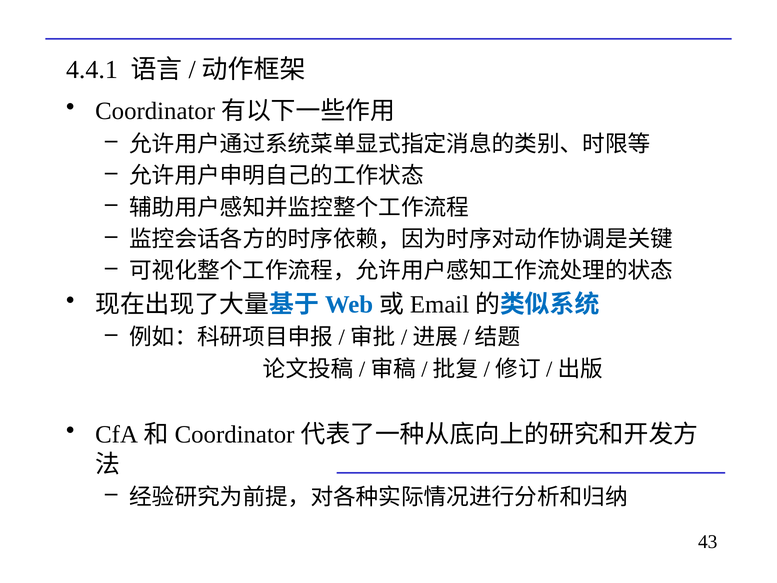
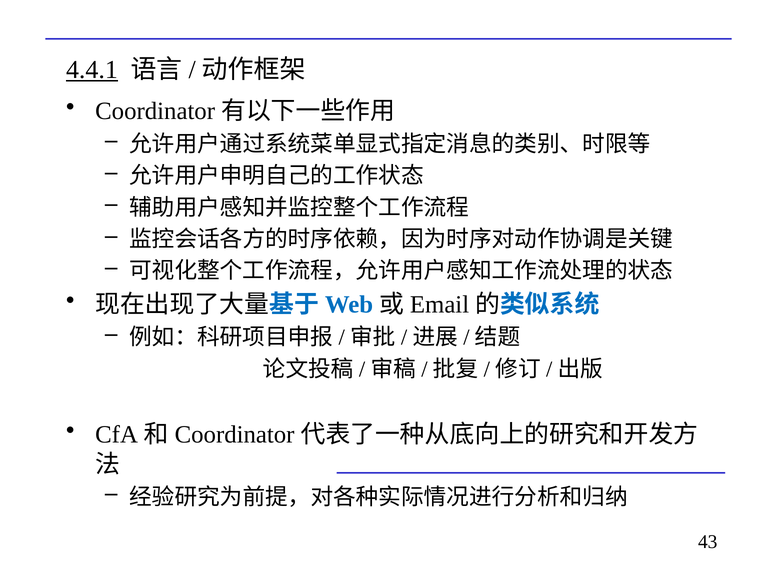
4.4.1 underline: none -> present
